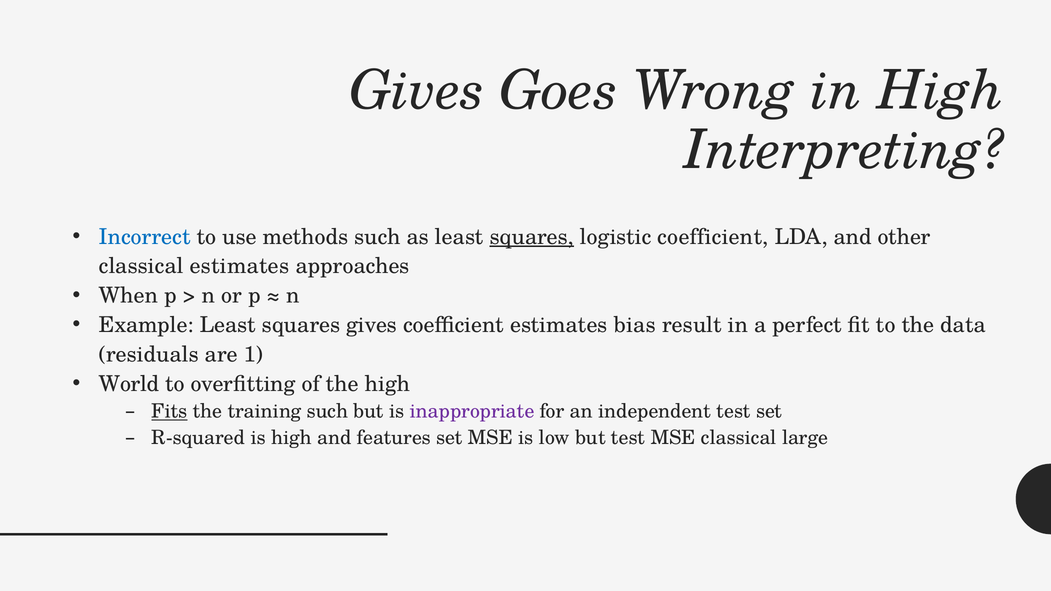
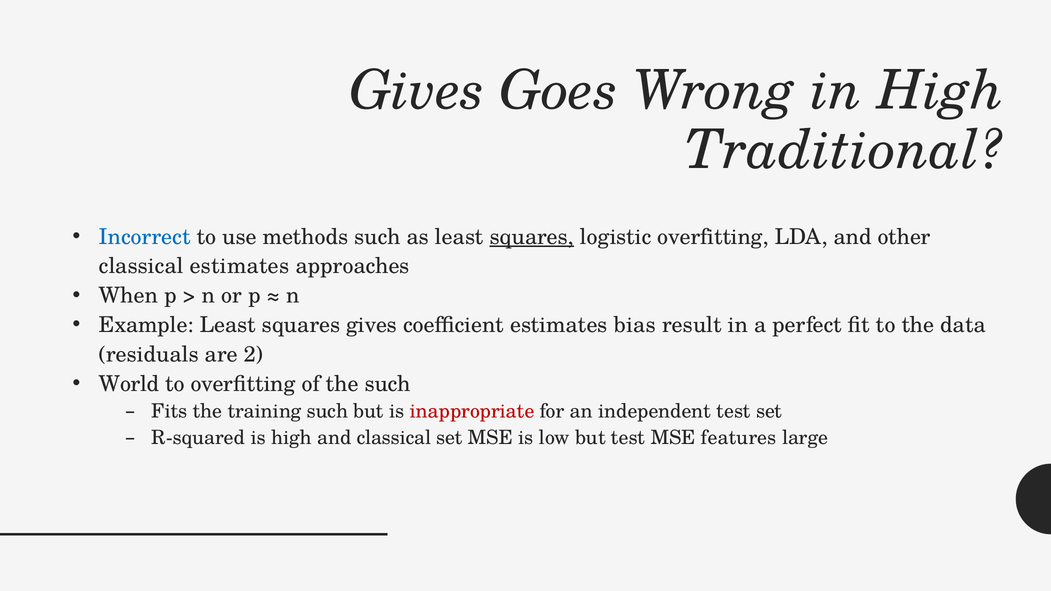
Interpreting: Interpreting -> Traditional
logistic coefficient: coefficient -> overfitting
1: 1 -> 2
the high: high -> such
Fits underline: present -> none
inappropriate colour: purple -> red
and features: features -> classical
MSE classical: classical -> features
